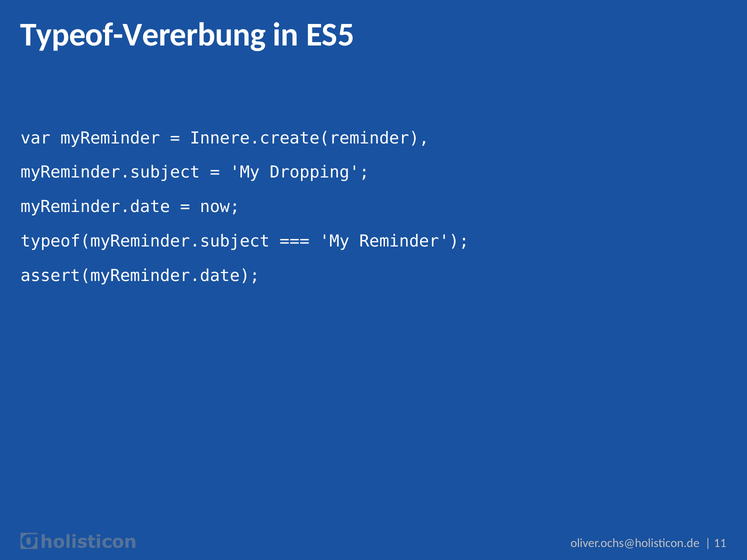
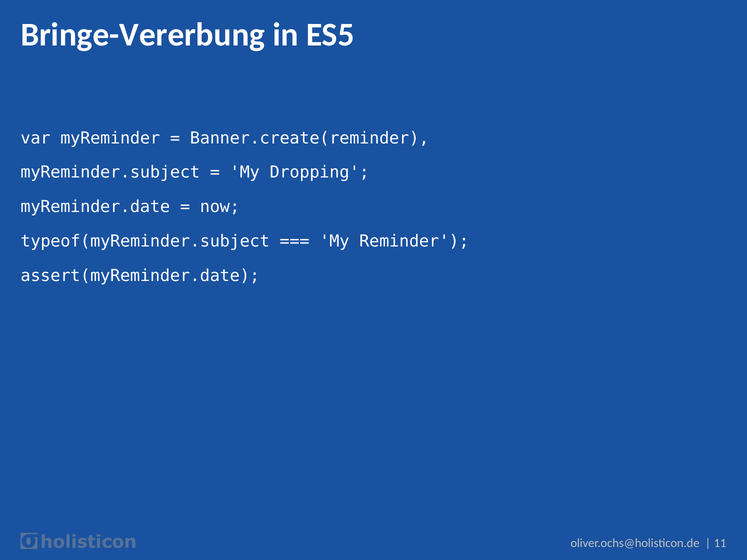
Typeof-Vererbung: Typeof-Vererbung -> Bringe-Vererbung
Innere.create(reminder: Innere.create(reminder -> Banner.create(reminder
